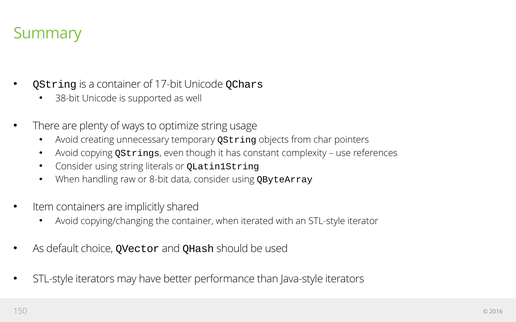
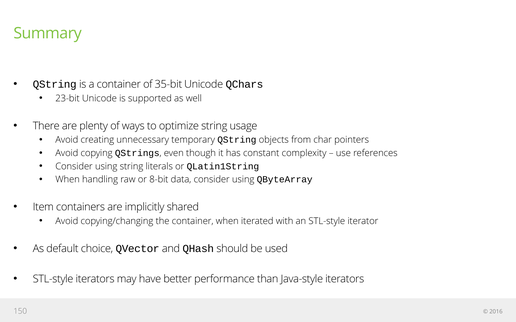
17-bit: 17-bit -> 35-bit
38-bit: 38-bit -> 23-bit
